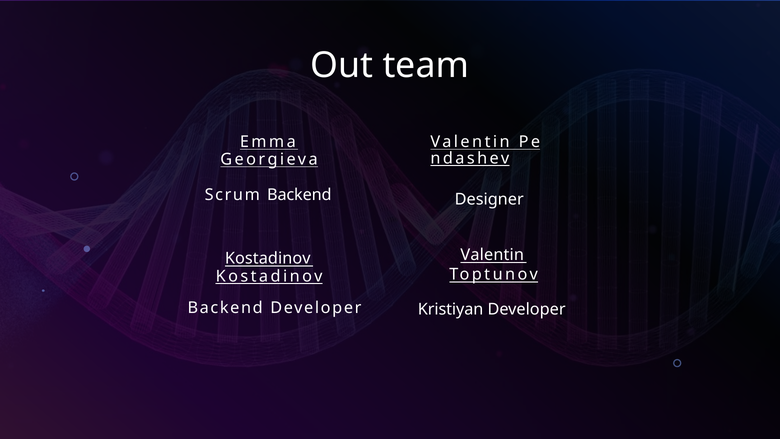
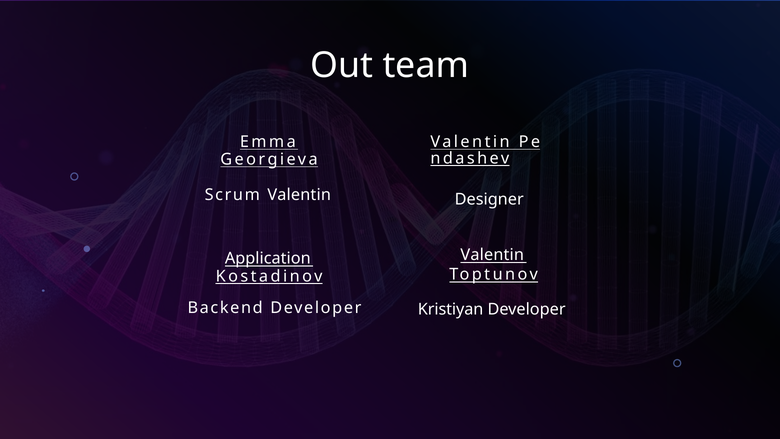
Scrum Backend: Backend -> Valentin
Kostadinov at (268, 258): Kostadinov -> Application
